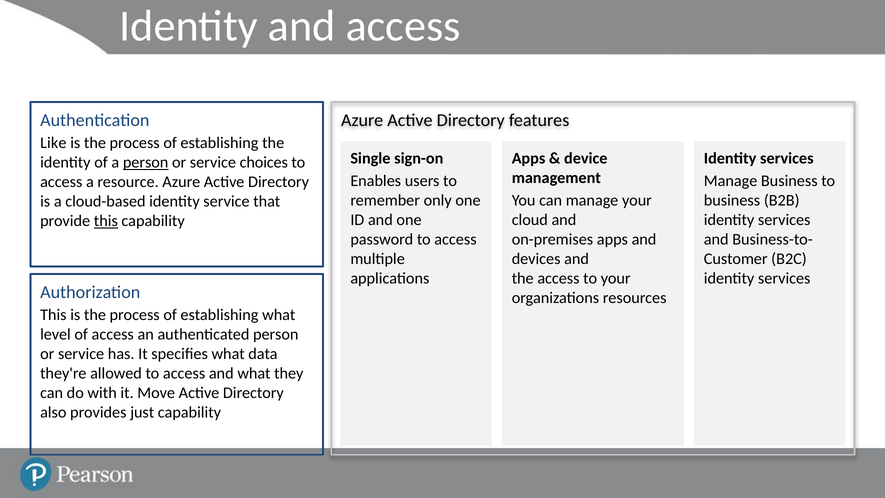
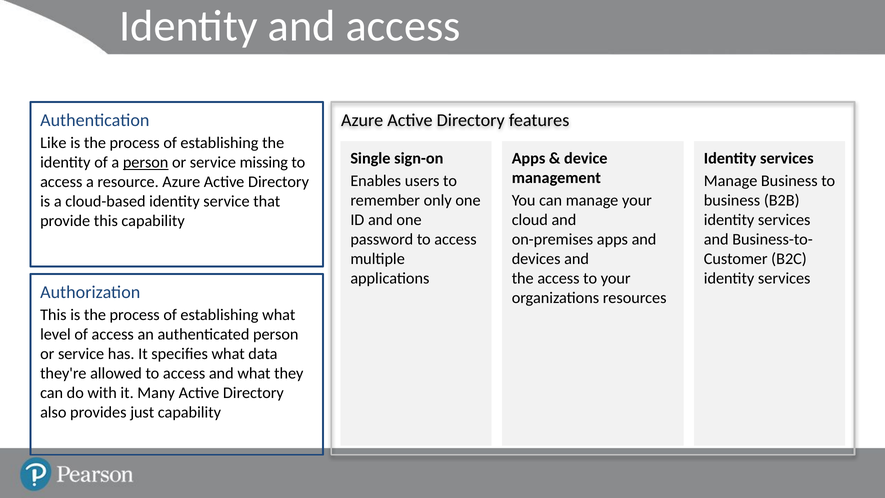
choices: choices -> missing
this at (106, 221) underline: present -> none
Move: Move -> Many
